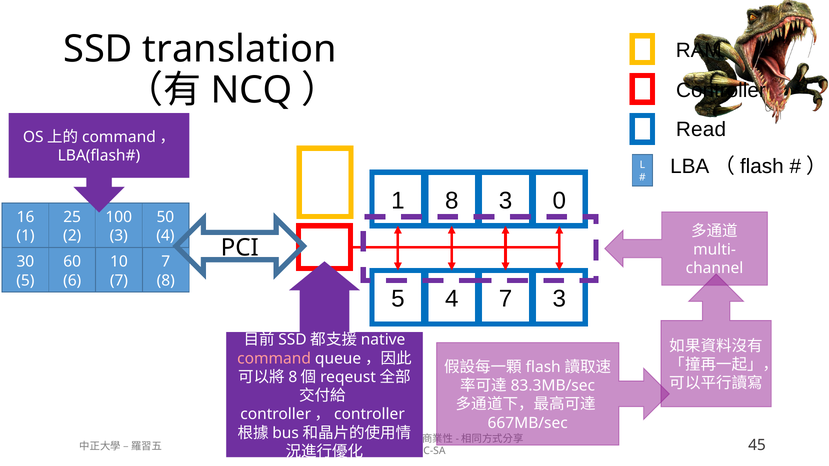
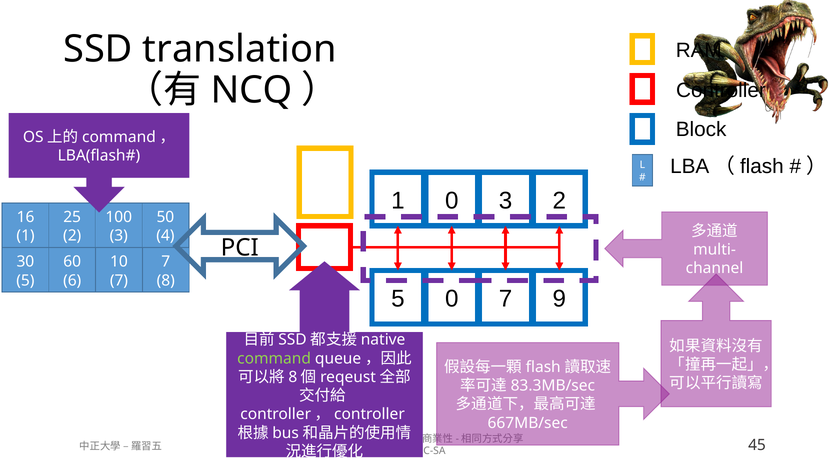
Read: Read -> Block
1 8: 8 -> 0
3 0: 0 -> 2
4 at (452, 299): 4 -> 0
7 3: 3 -> 9
command colour: pink -> light green
